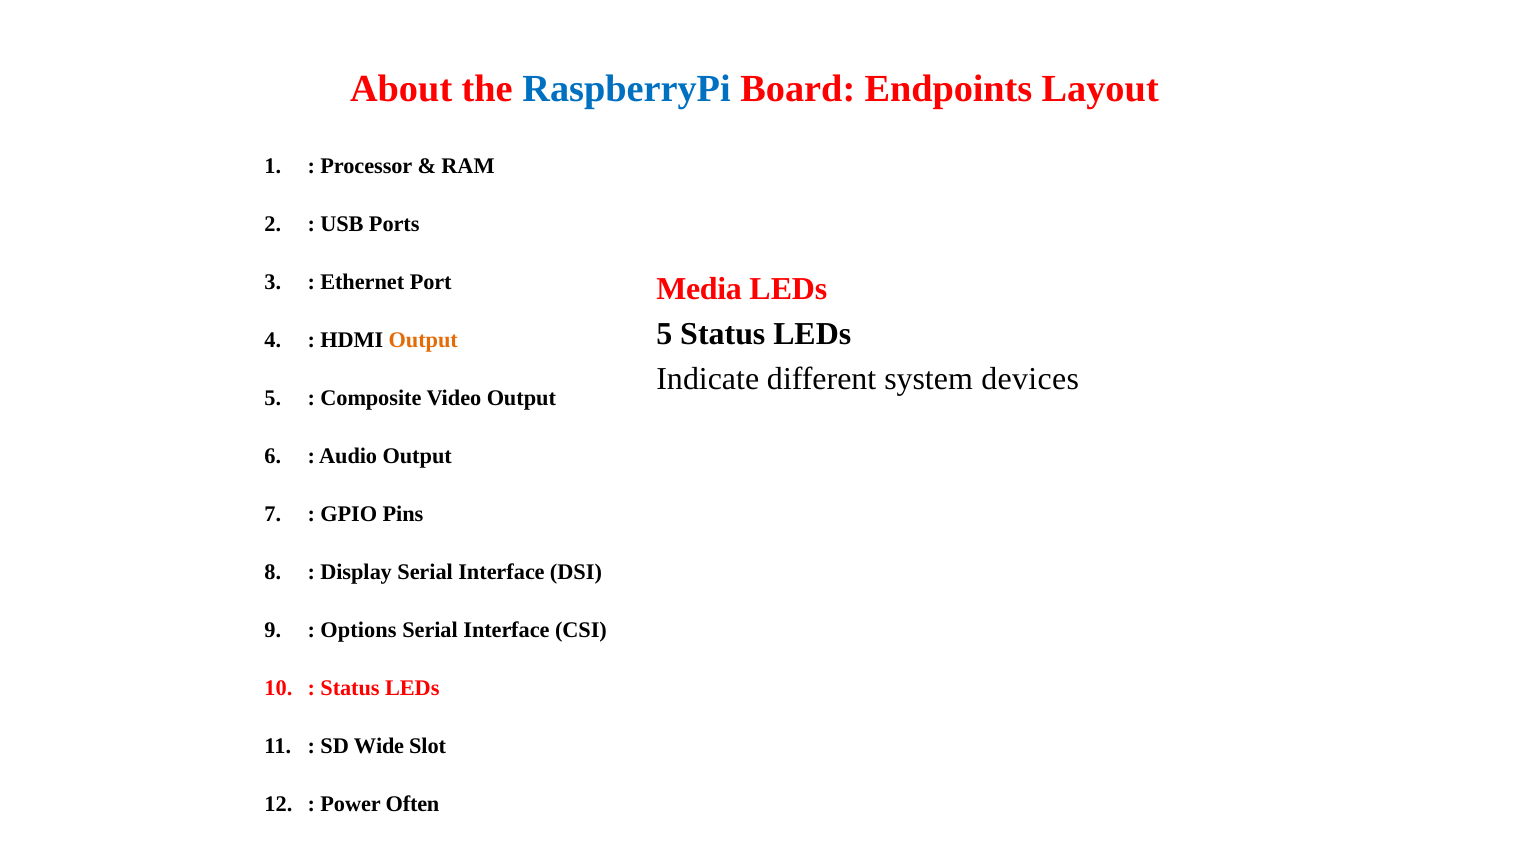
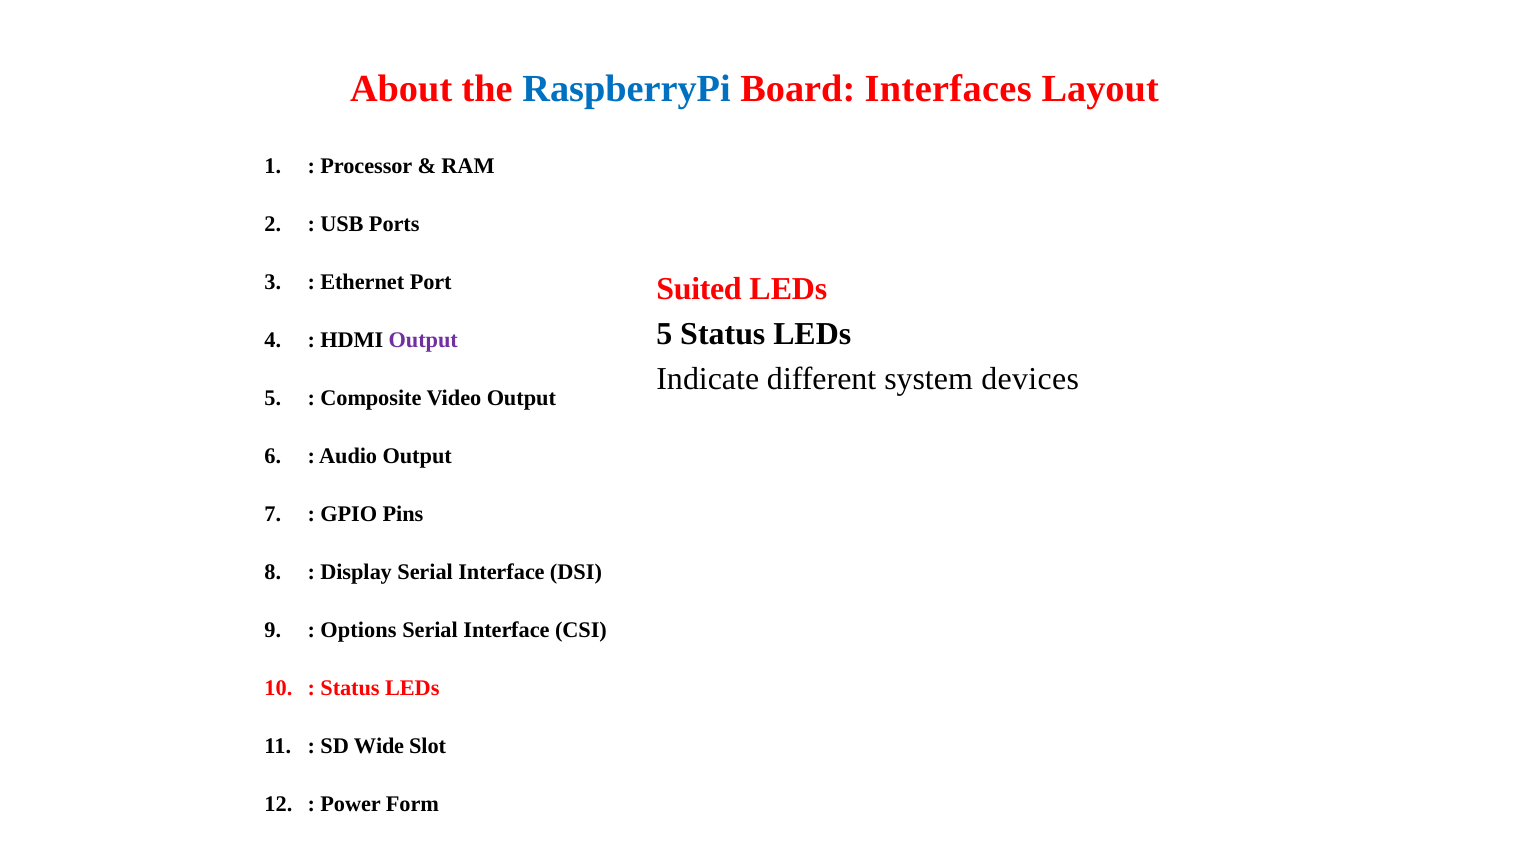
Endpoints: Endpoints -> Interfaces
Media: Media -> Suited
Output at (423, 340) colour: orange -> purple
Often: Often -> Form
